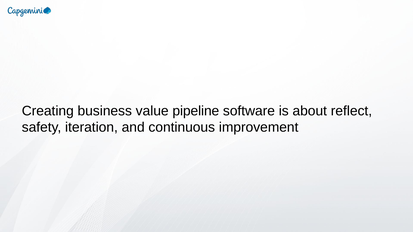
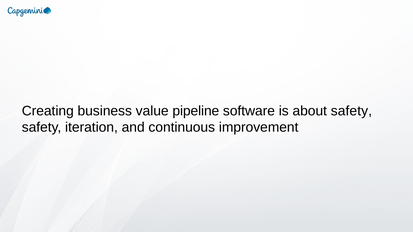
about reflect: reflect -> safety
